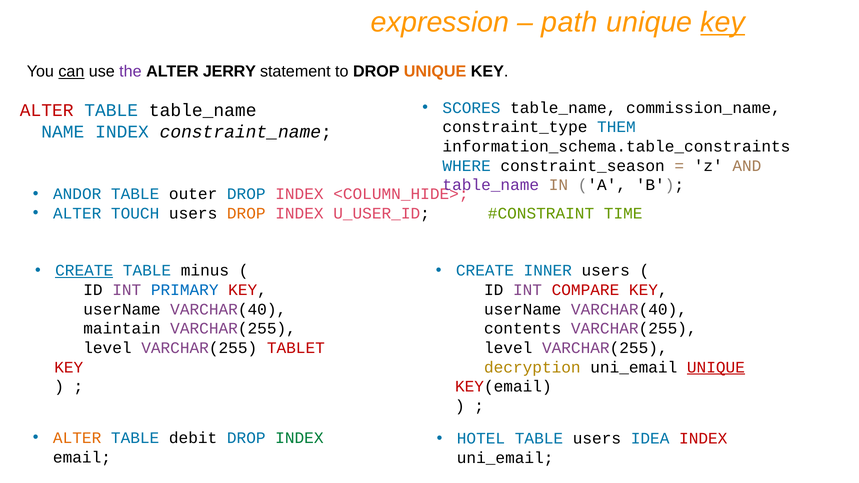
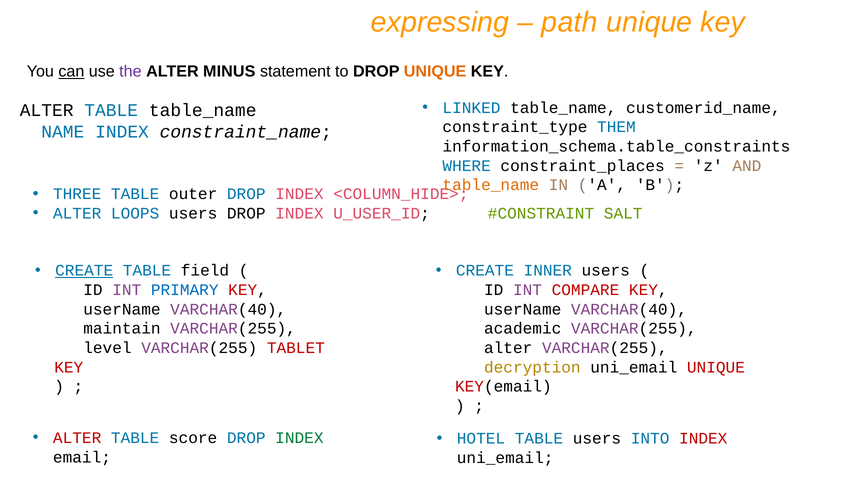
expression: expression -> expressing
key at (723, 22) underline: present -> none
JERRY: JERRY -> MINUS
SCORES: SCORES -> LINKED
commission_name: commission_name -> customerid_name
ALTER at (47, 111) colour: red -> black
constraint_season: constraint_season -> constraint_places
table_name at (491, 185) colour: purple -> orange
ANDOR: ANDOR -> THREE
TOUCH: TOUCH -> LOOPS
DROP at (246, 214) colour: orange -> black
TIME: TIME -> SALT
minus: minus -> field
contents: contents -> academic
level at (508, 348): level -> alter
UNIQUE at (716, 367) underline: present -> none
ALTER at (77, 438) colour: orange -> red
debit: debit -> score
IDEA: IDEA -> INTO
